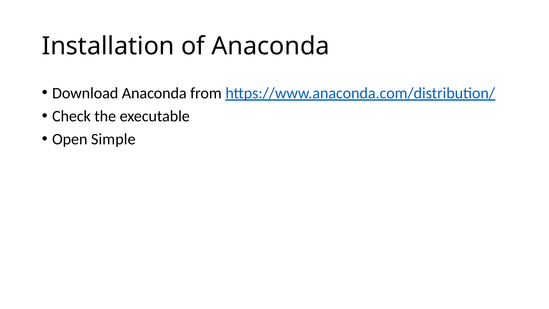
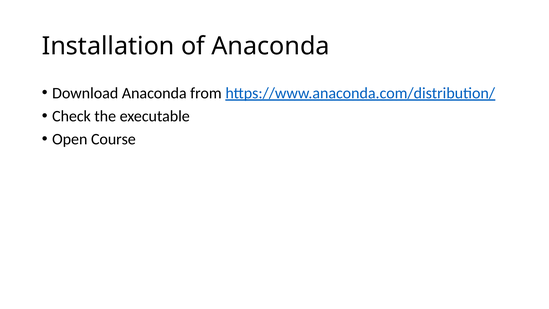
Simple: Simple -> Course
